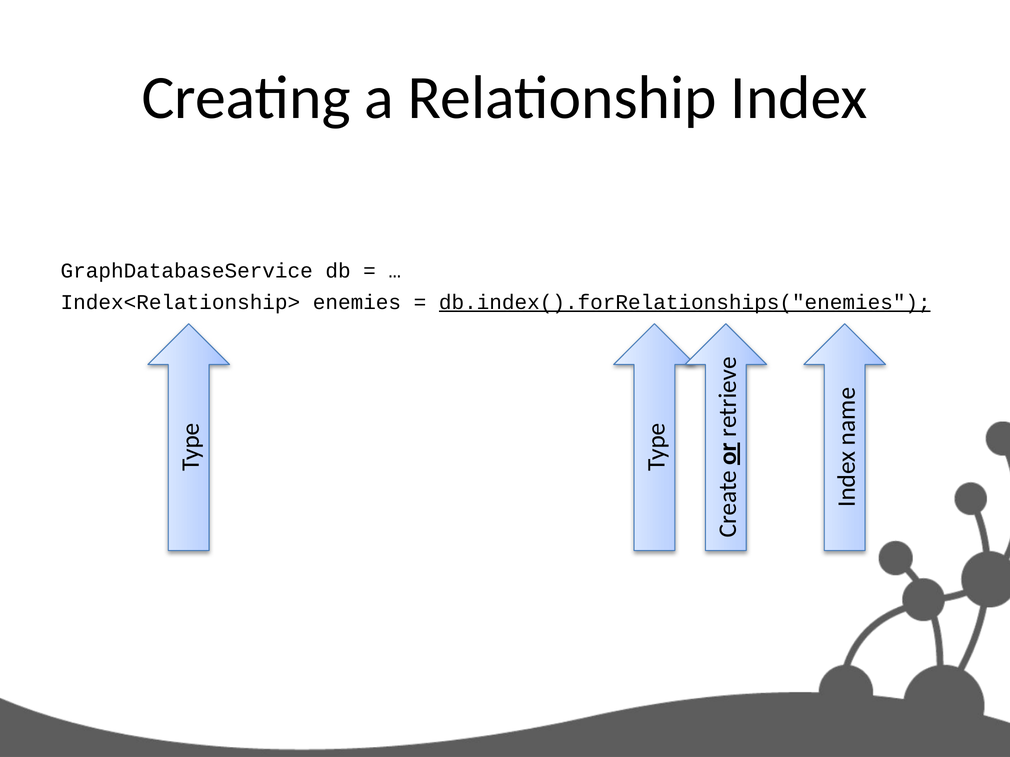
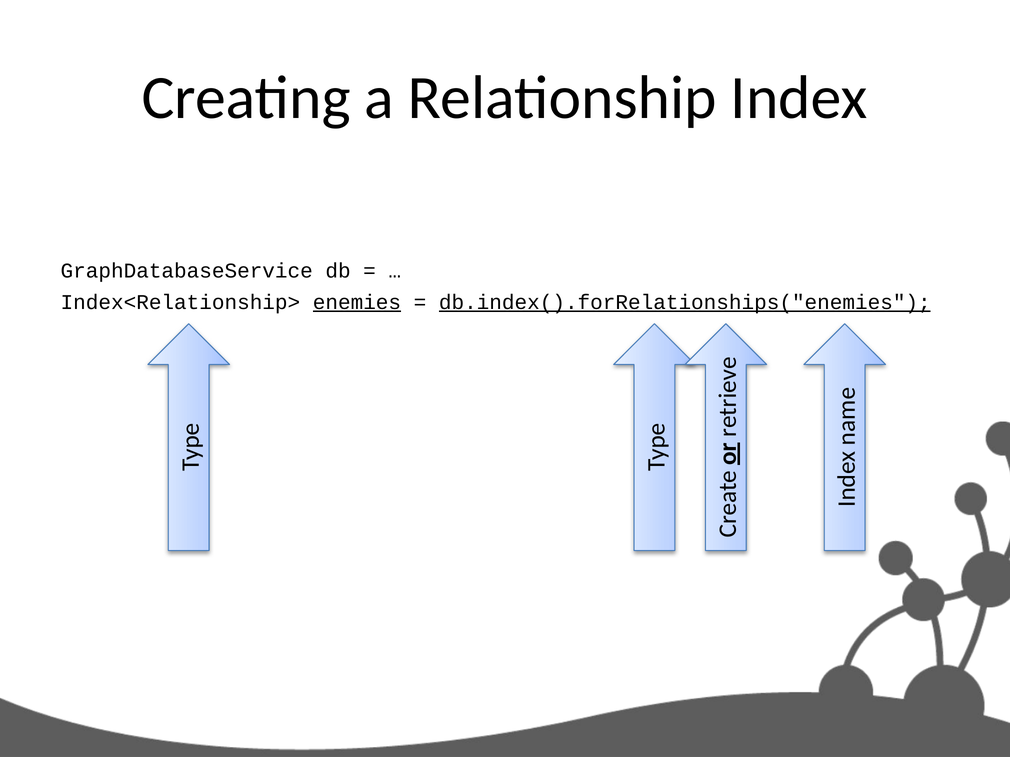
enemies underline: none -> present
